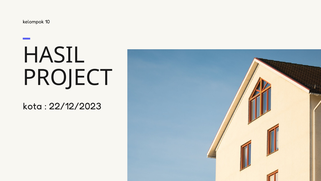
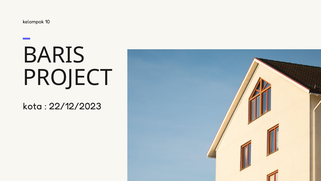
HASIL: HASIL -> BARIS
